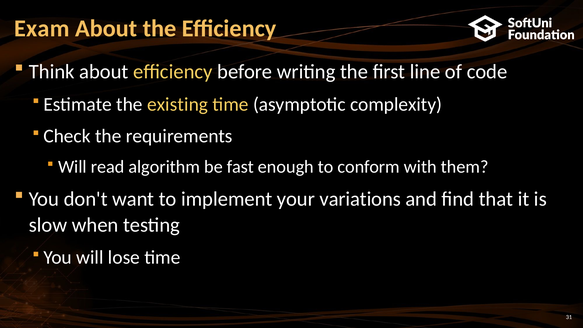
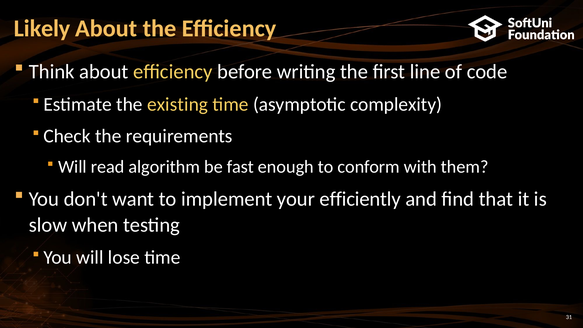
Exam: Exam -> Likely
variations: variations -> efficiently
